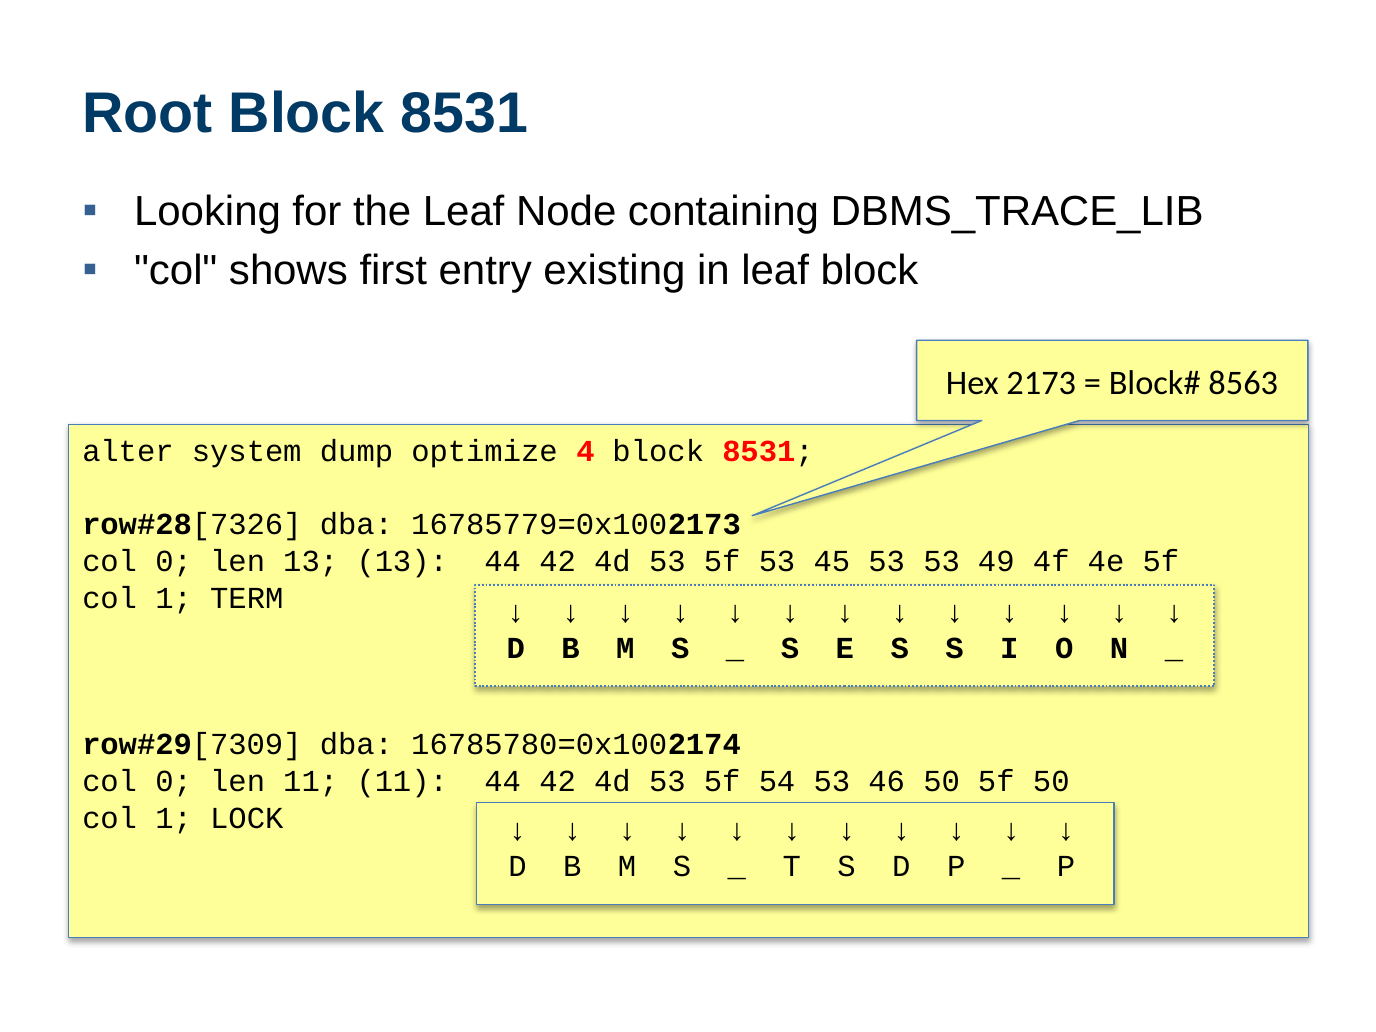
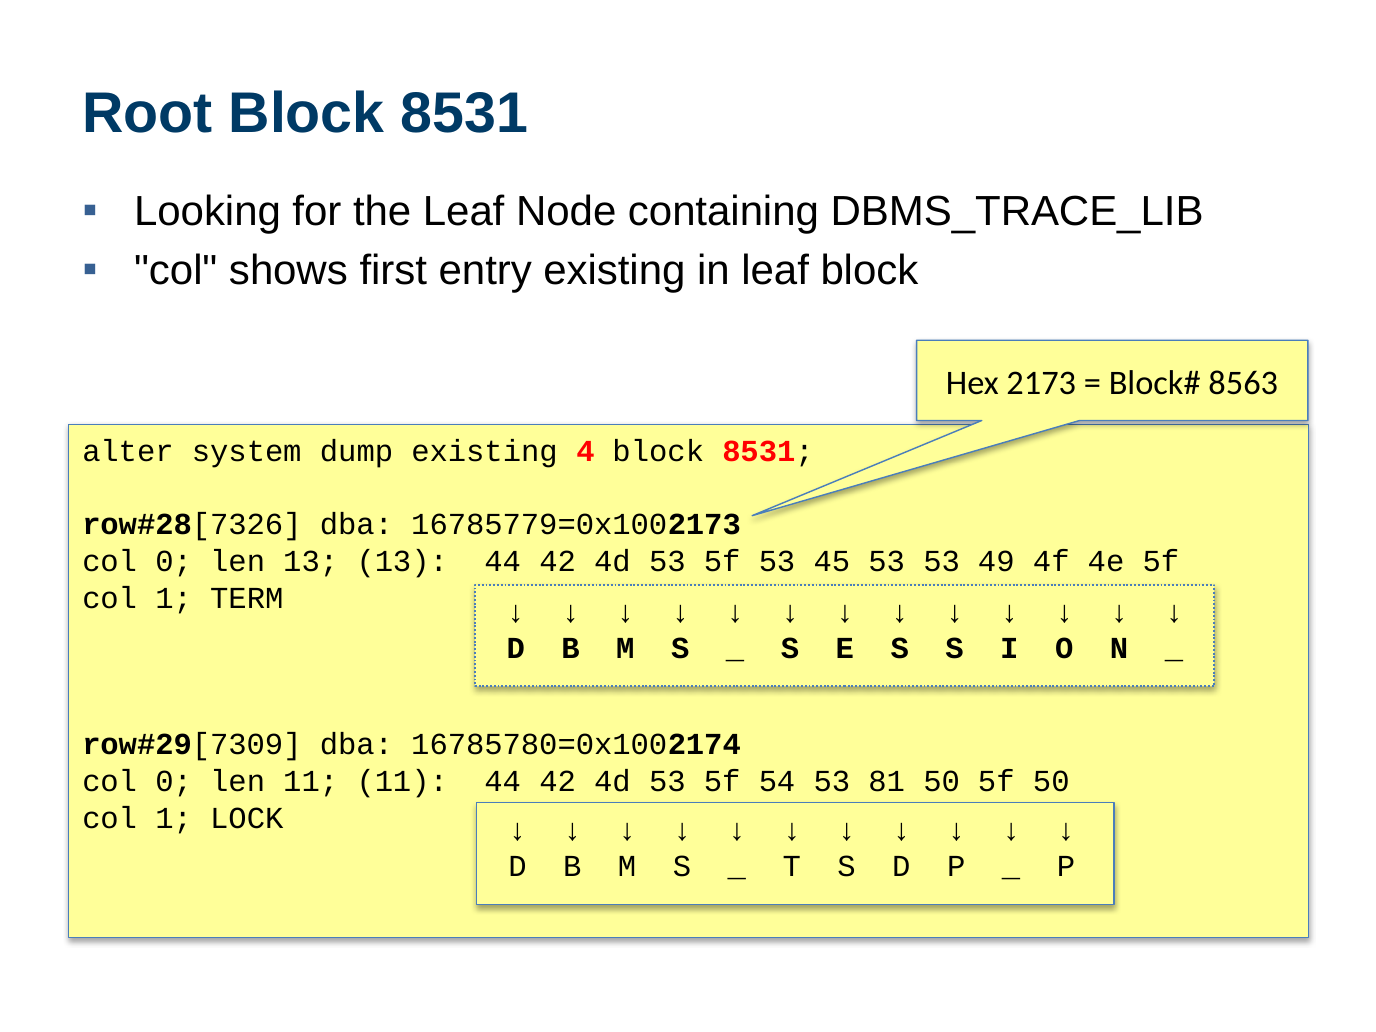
dump optimize: optimize -> existing
46: 46 -> 81
